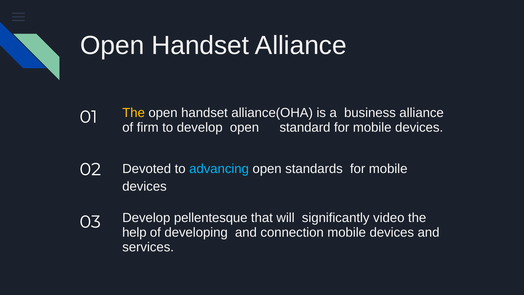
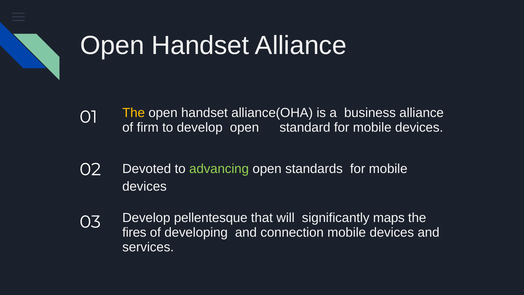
advancing colour: light blue -> light green
video: video -> maps
help: help -> fires
